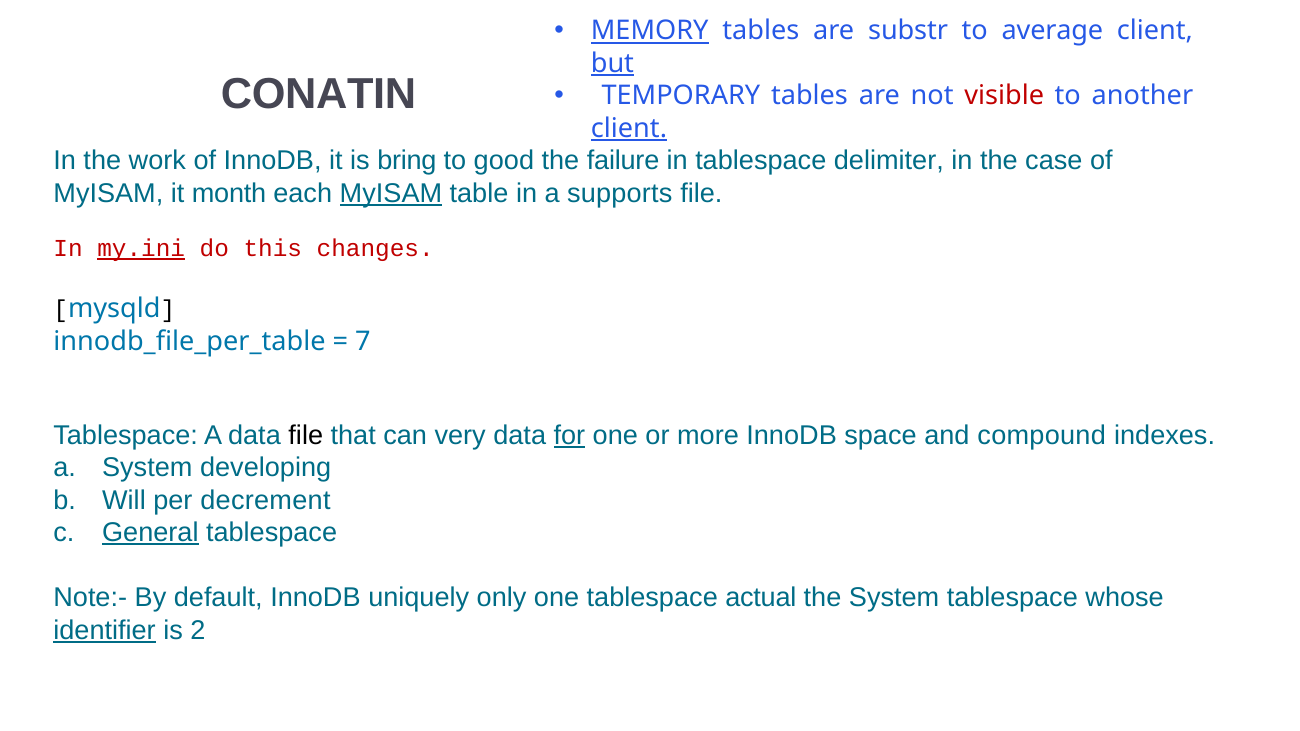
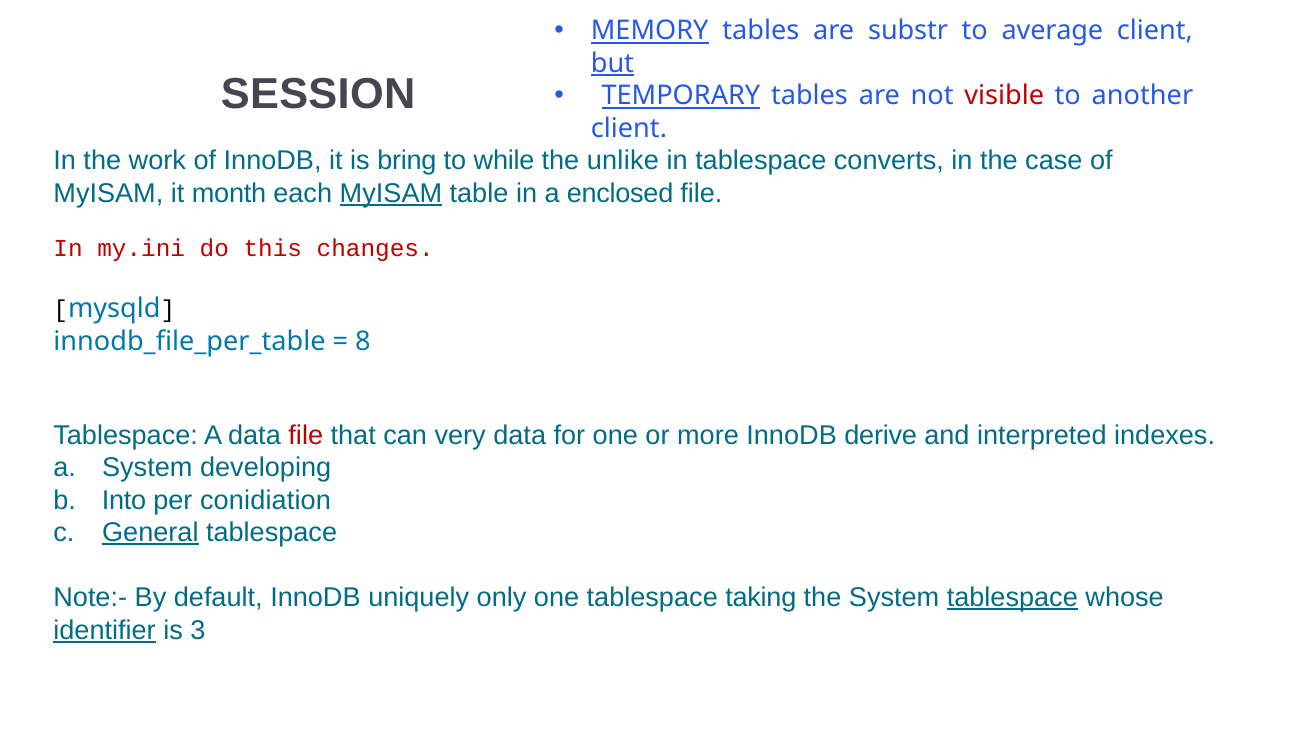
CONATIN: CONATIN -> SESSION
TEMPORARY underline: none -> present
client at (629, 129) underline: present -> none
good: good -> while
failure: failure -> unlike
delimiter: delimiter -> converts
supports: supports -> enclosed
my.ini underline: present -> none
7: 7 -> 8
file at (306, 435) colour: black -> red
for underline: present -> none
space: space -> derive
compound: compound -> interpreted
Will: Will -> Into
decrement: decrement -> conidiation
actual: actual -> taking
tablespace at (1012, 598) underline: none -> present
2: 2 -> 3
